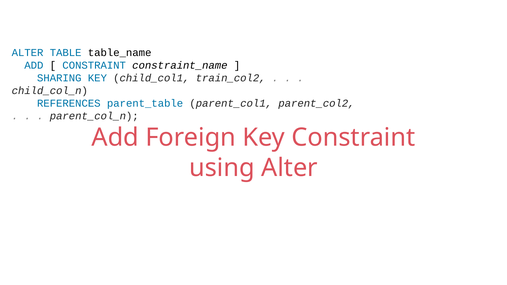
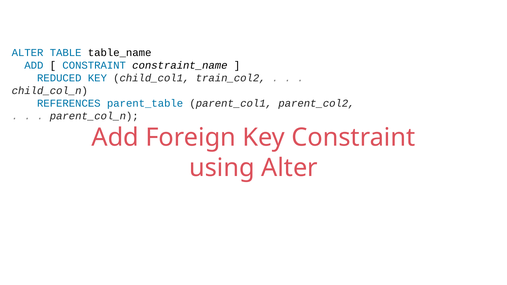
SHARING: SHARING -> REDUCED
